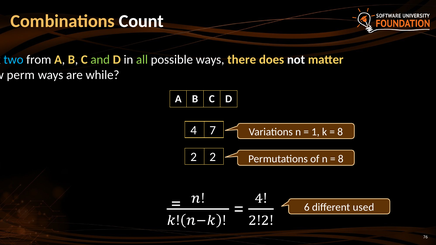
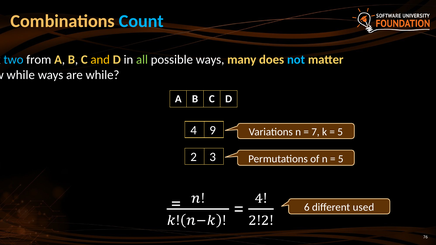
Count colour: white -> light blue
and colour: light green -> yellow
there: there -> many
not colour: white -> light blue
perm at (21, 75): perm -> while
7: 7 -> 9
1: 1 -> 7
8 at (340, 132): 8 -> 5
2 2: 2 -> 3
8 at (341, 159): 8 -> 5
